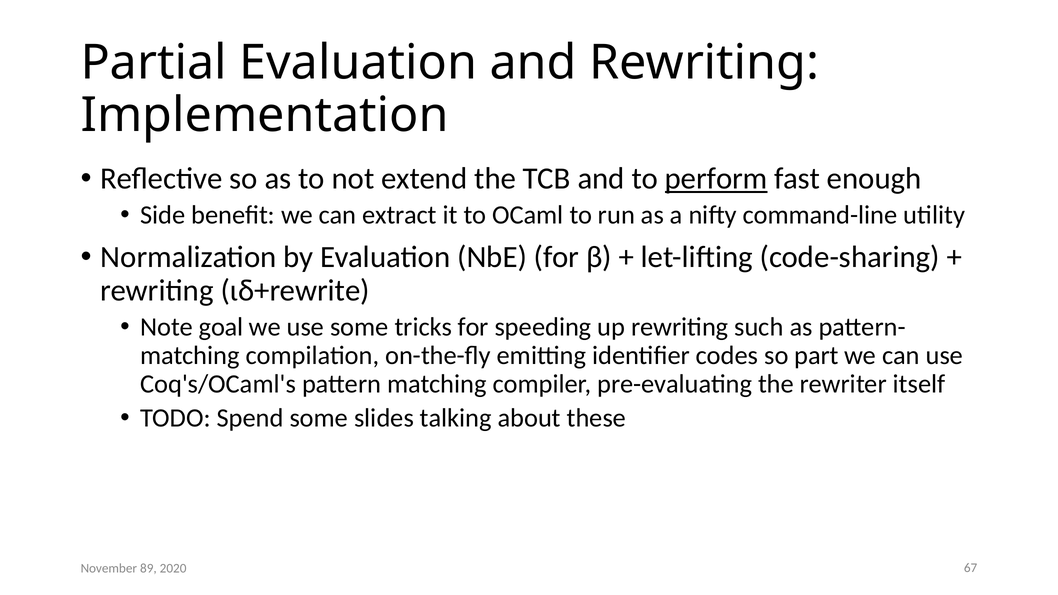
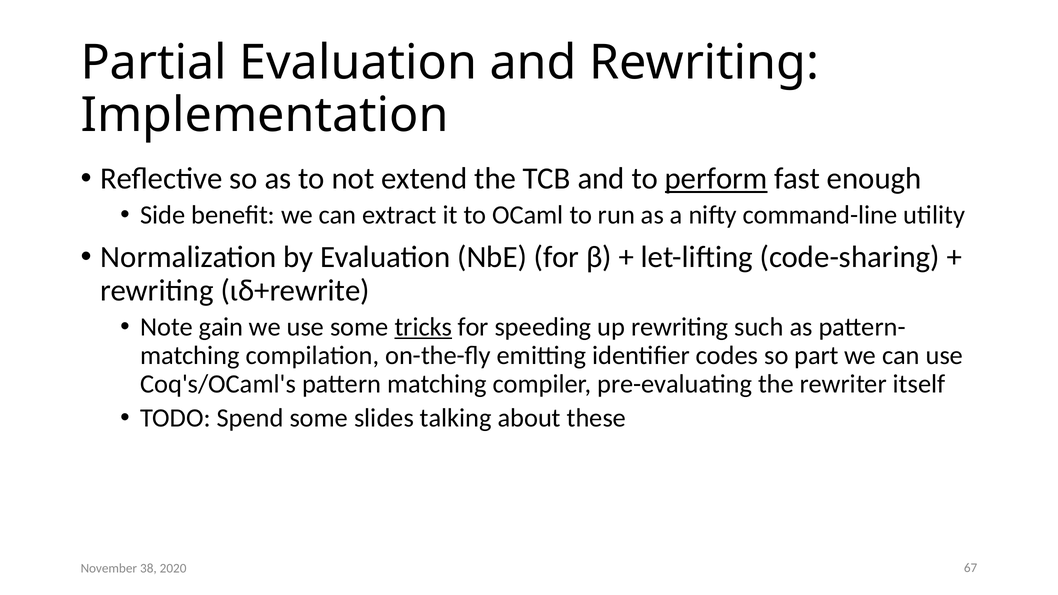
goal: goal -> gain
tricks underline: none -> present
89: 89 -> 38
